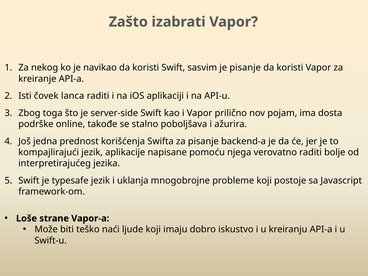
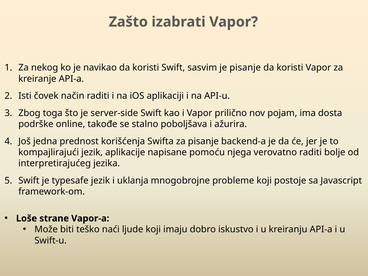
lanca: lanca -> način
